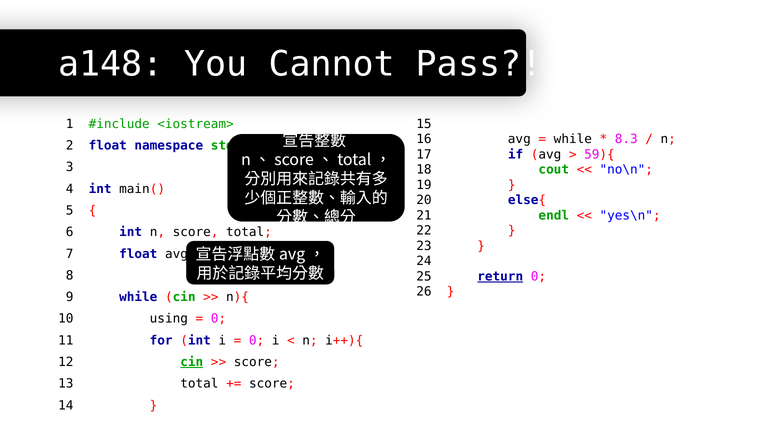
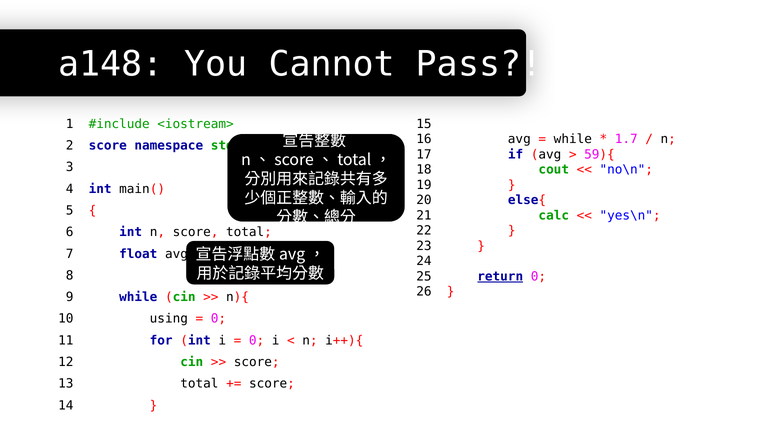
8.3: 8.3 -> 1.7
2 float: float -> score
endl: endl -> calc
cin at (192, 362) underline: present -> none
